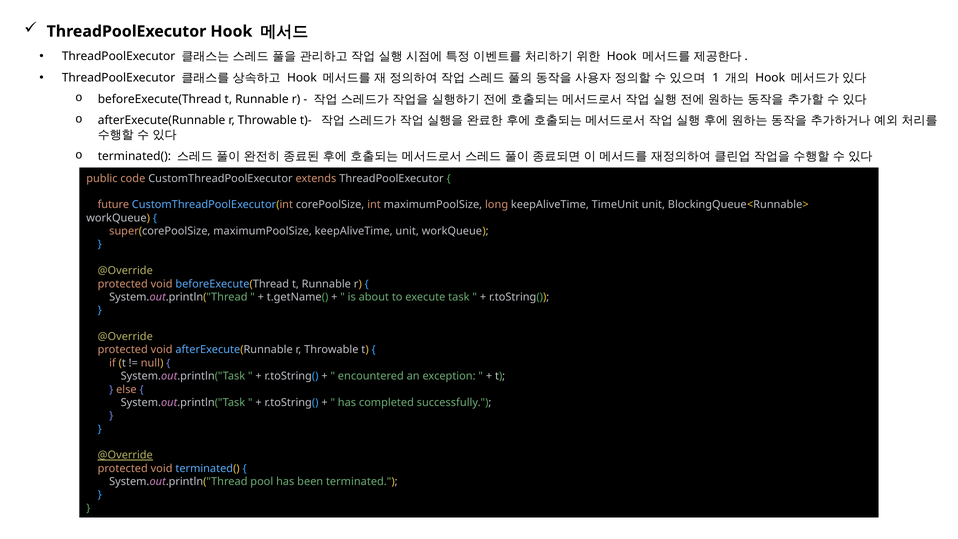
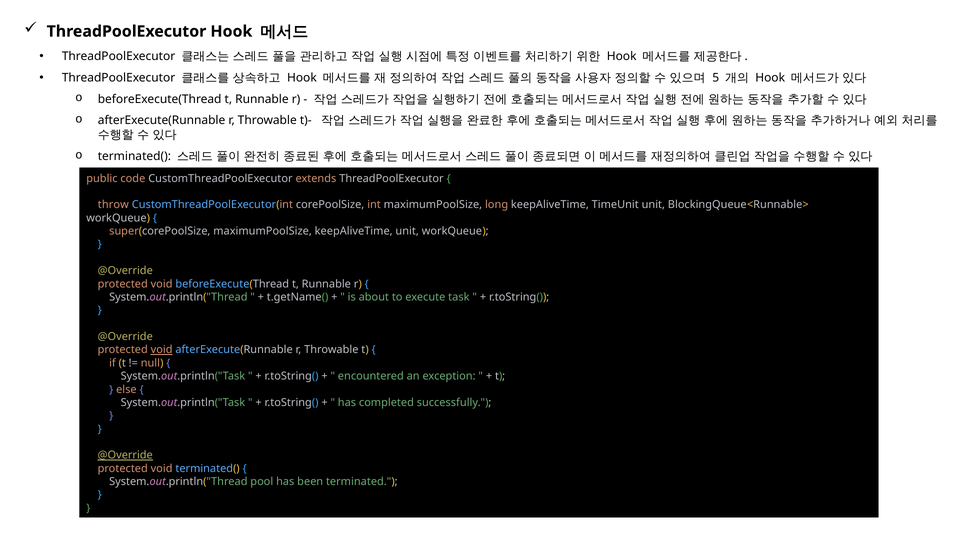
1: 1 -> 5
future: future -> throw
void at (162, 350) underline: none -> present
